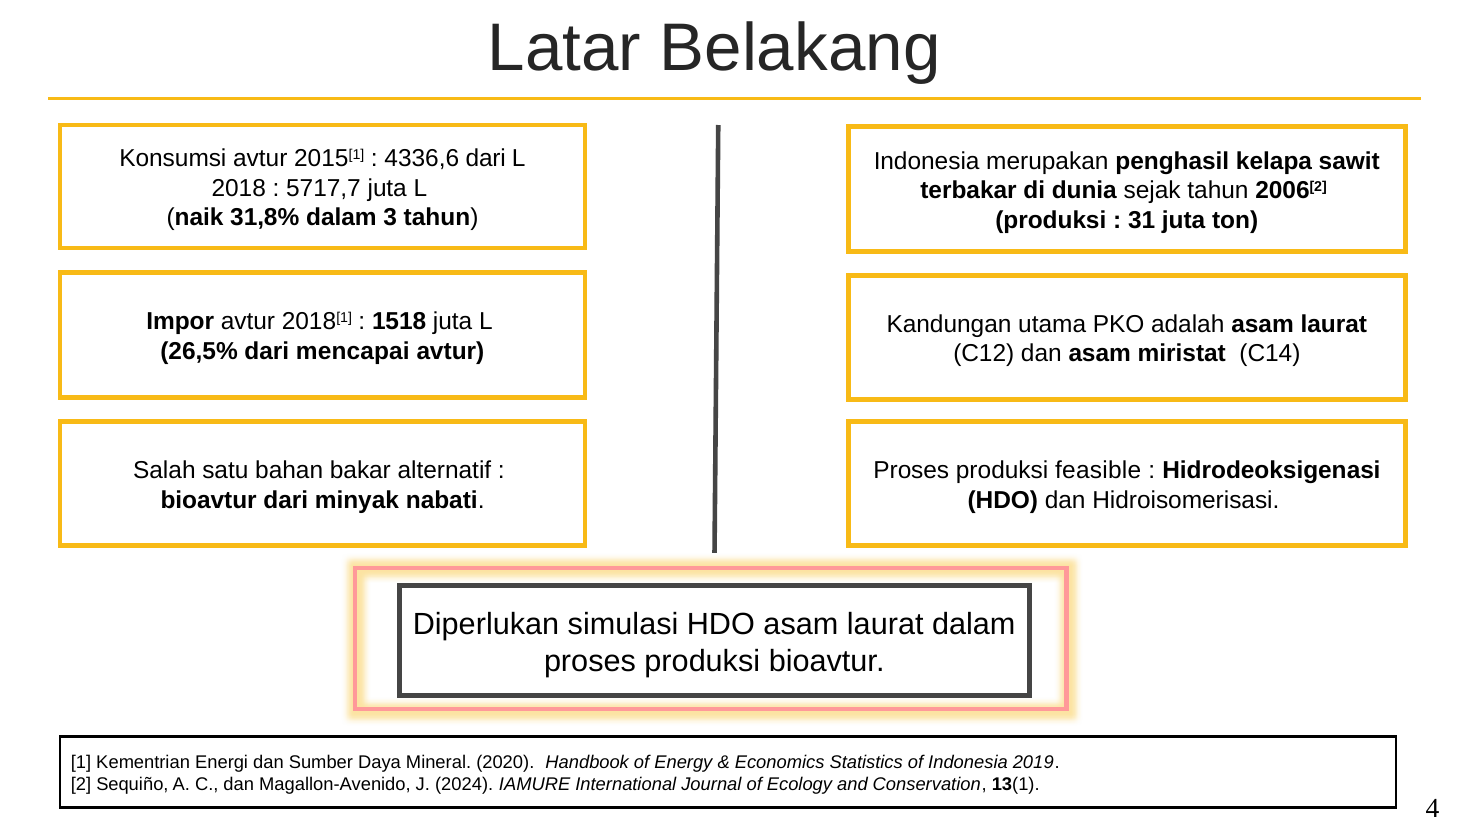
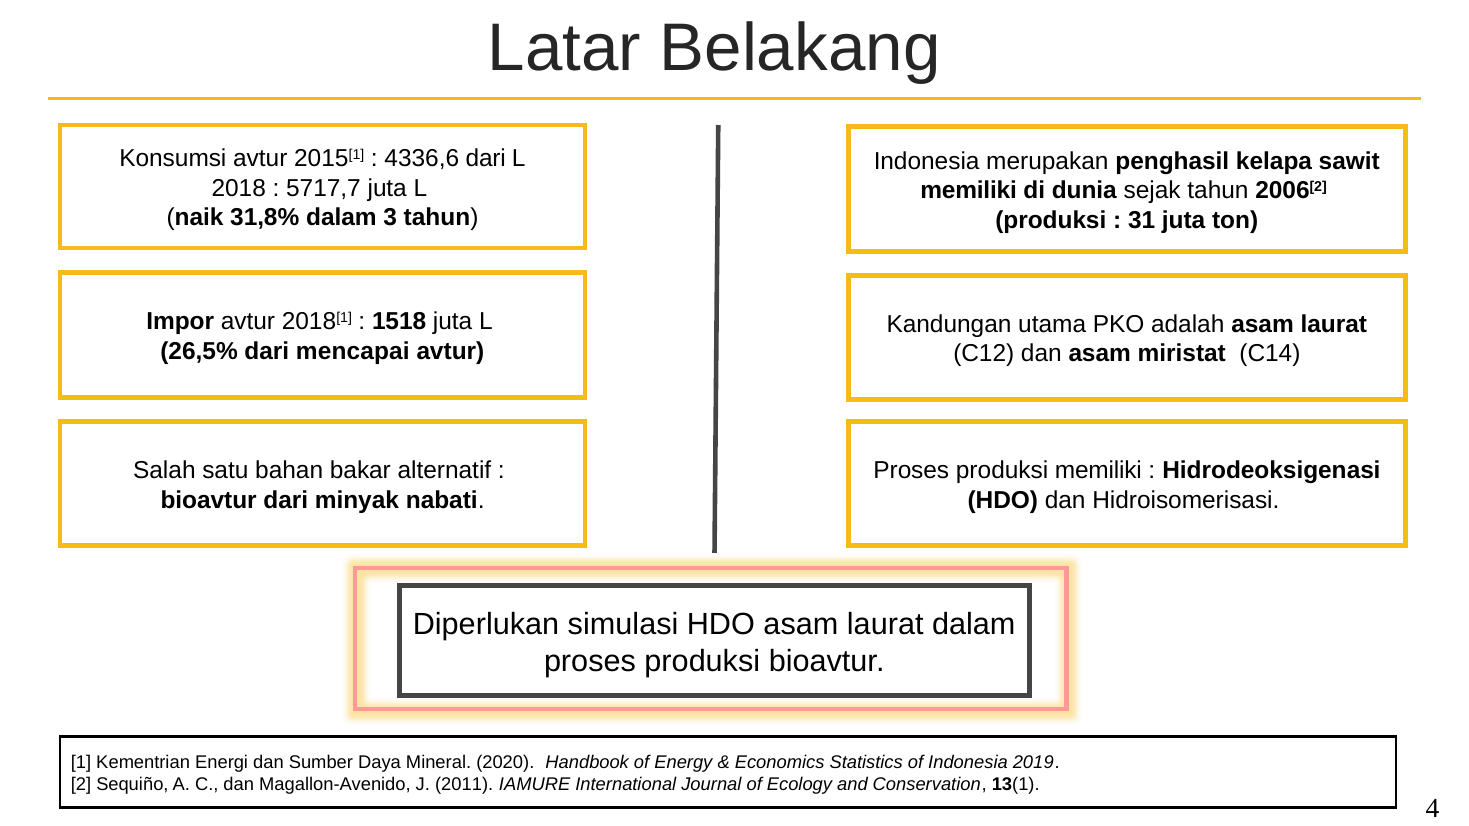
terbakar at (969, 191): terbakar -> memiliki
produksi feasible: feasible -> memiliki
2024: 2024 -> 2011
